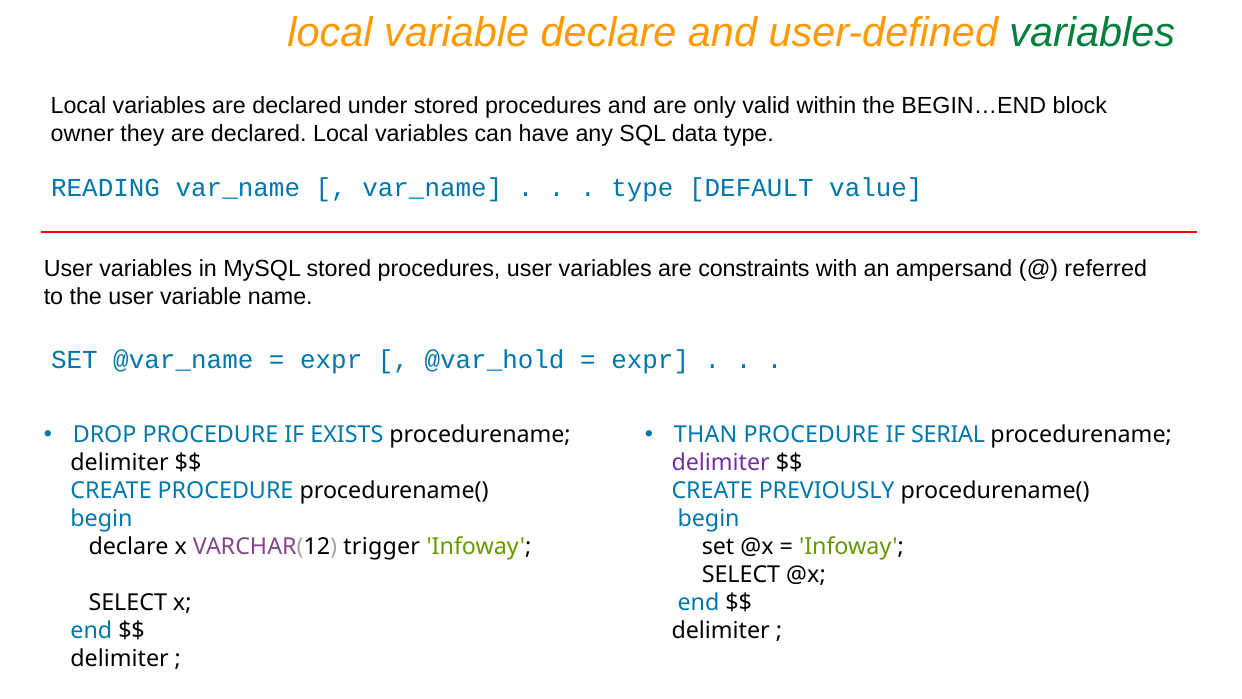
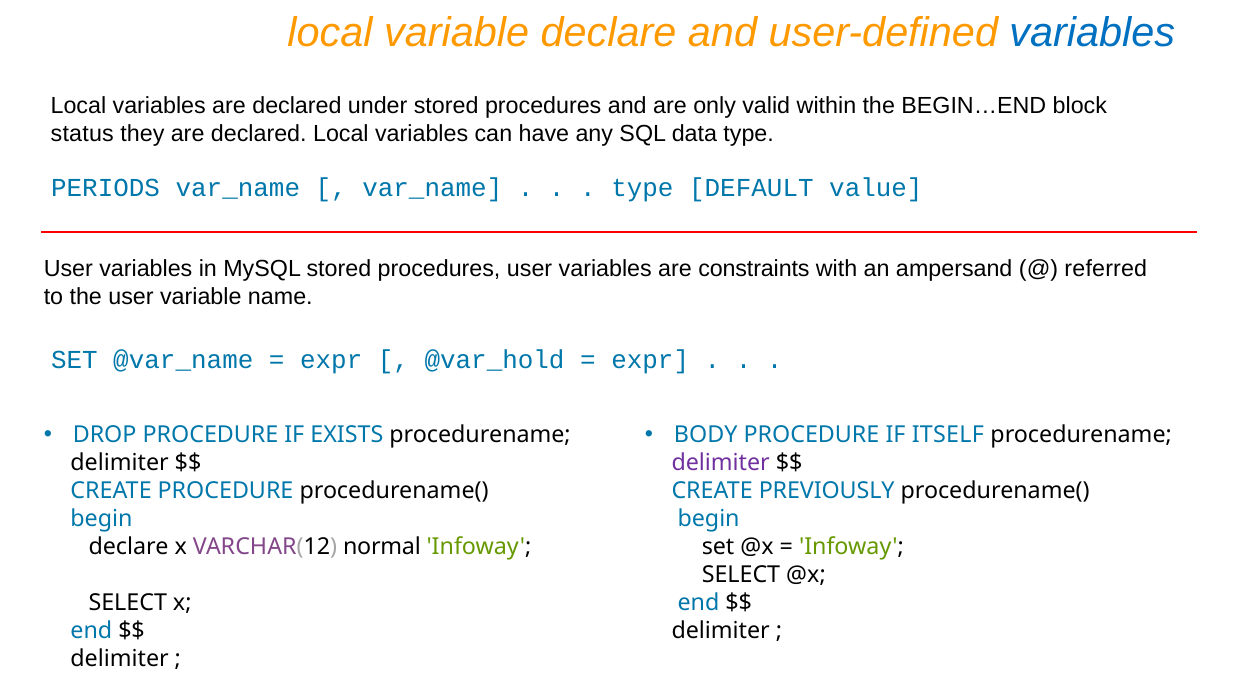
variables at (1092, 32) colour: green -> blue
owner: owner -> status
READING: READING -> PERIODS
THAN: THAN -> BODY
SERIAL: SERIAL -> ITSELF
trigger: trigger -> normal
